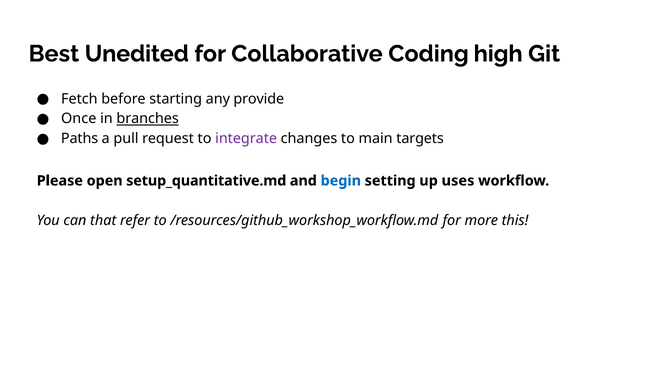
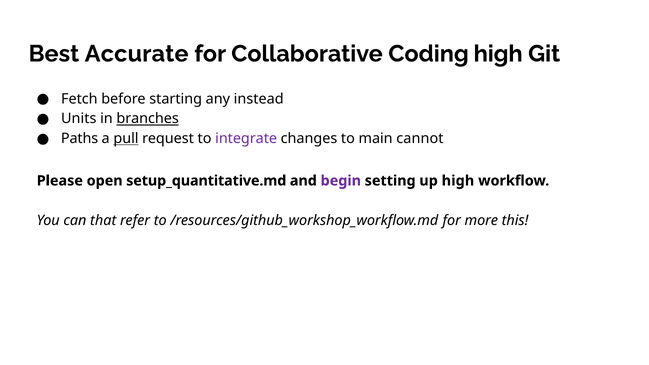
Unedited: Unedited -> Accurate
provide: provide -> instead
Once: Once -> Units
pull underline: none -> present
targets: targets -> cannot
begin colour: blue -> purple
up uses: uses -> high
